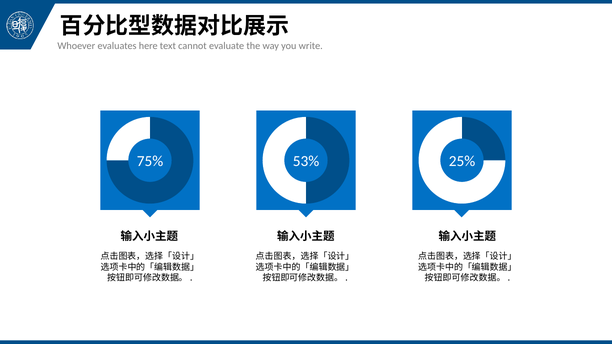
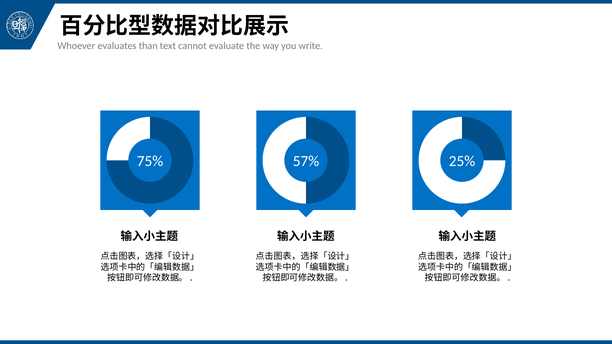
here: here -> than
53%: 53% -> 57%
